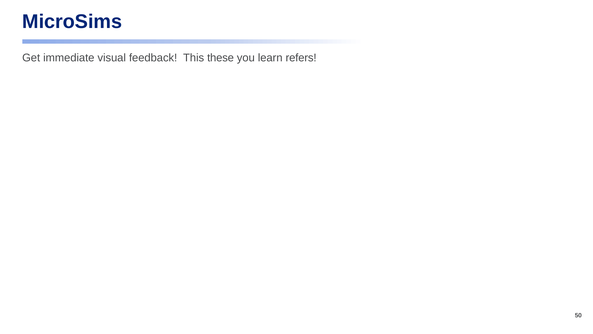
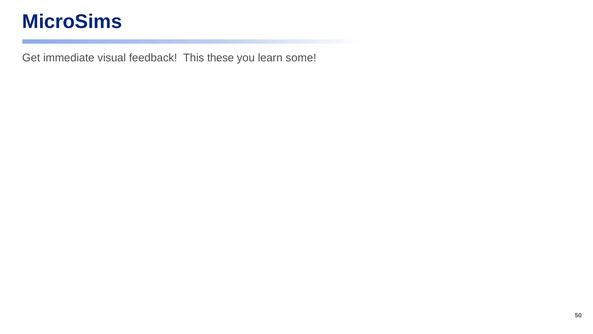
refers: refers -> some
